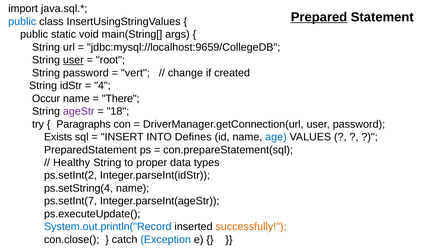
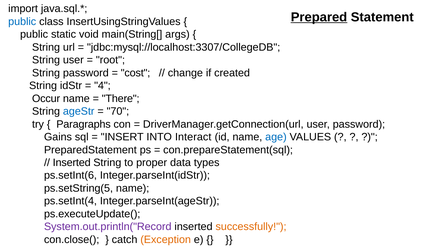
jdbc:mysql://localhost:9659/CollegeDB: jdbc:mysql://localhost:9659/CollegeDB -> jdbc:mysql://localhost:3307/CollegeDB
user at (73, 60) underline: present -> none
vert: vert -> cost
ageStr colour: purple -> blue
18: 18 -> 70
Exists: Exists -> Gains
Defines: Defines -> Interact
Healthy at (72, 163): Healthy -> Inserted
ps.setInt(2: ps.setInt(2 -> ps.setInt(6
ps.setString(4: ps.setString(4 -> ps.setString(5
ps.setInt(7: ps.setInt(7 -> ps.setInt(4
System.out.println("Record colour: blue -> purple
Exception colour: blue -> orange
